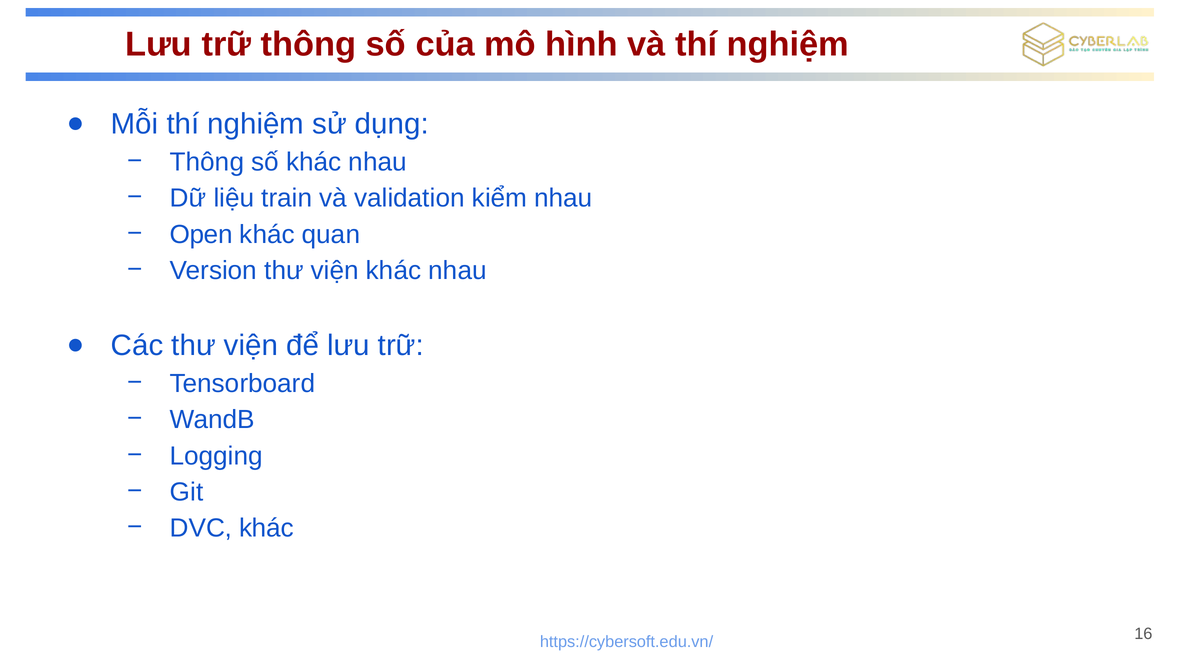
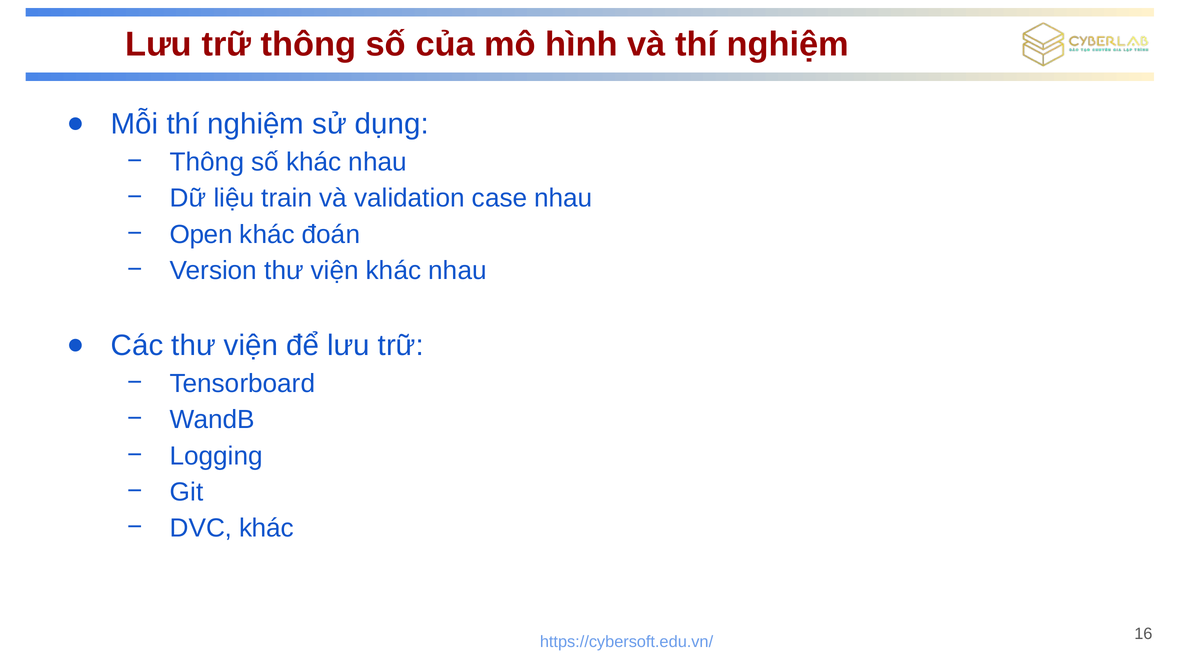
kiểm: kiểm -> case
quan: quan -> đoán
